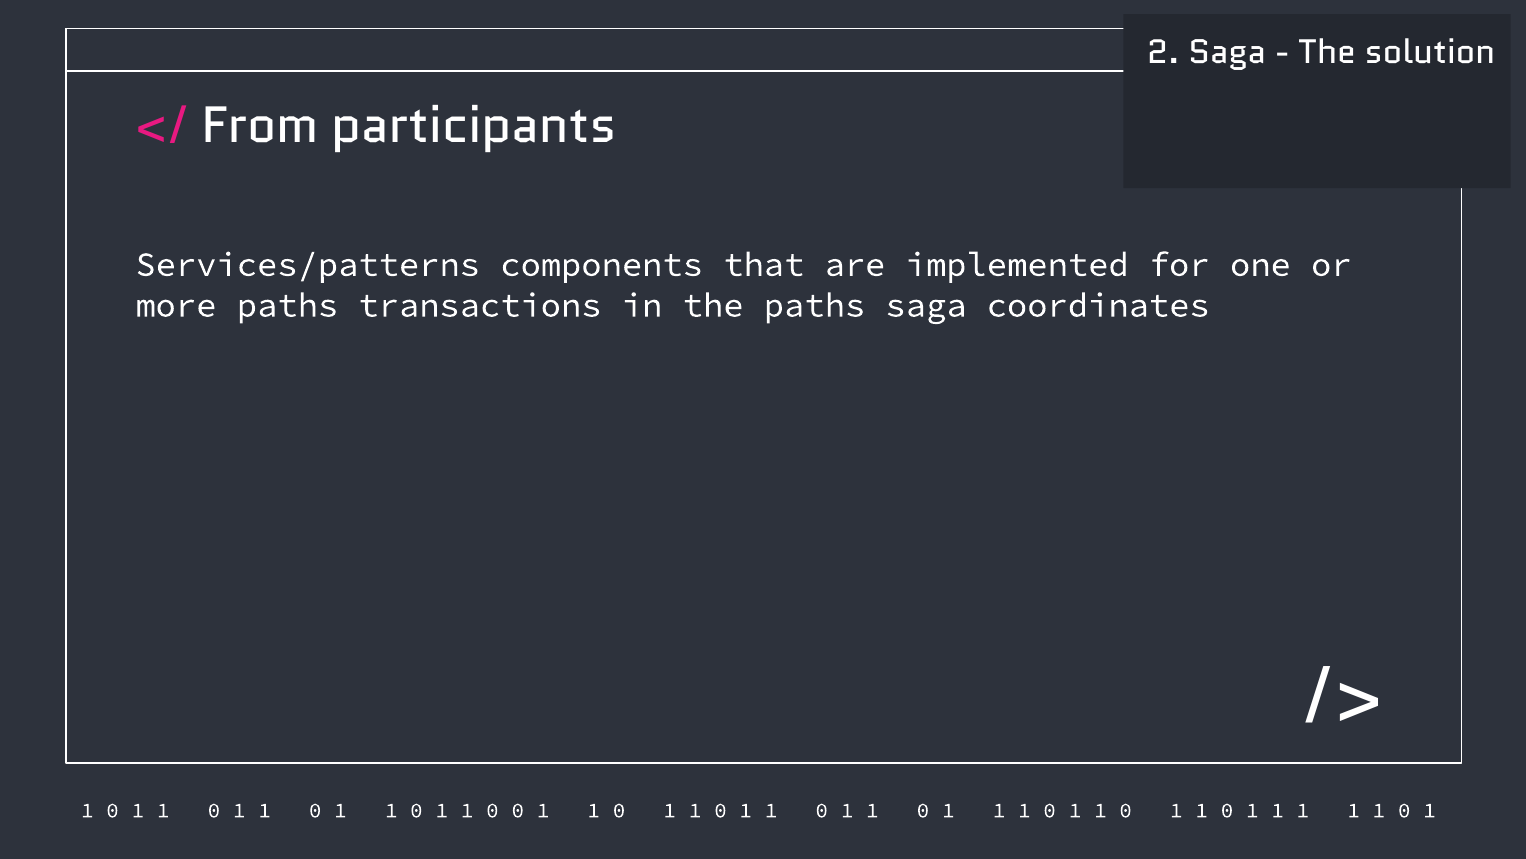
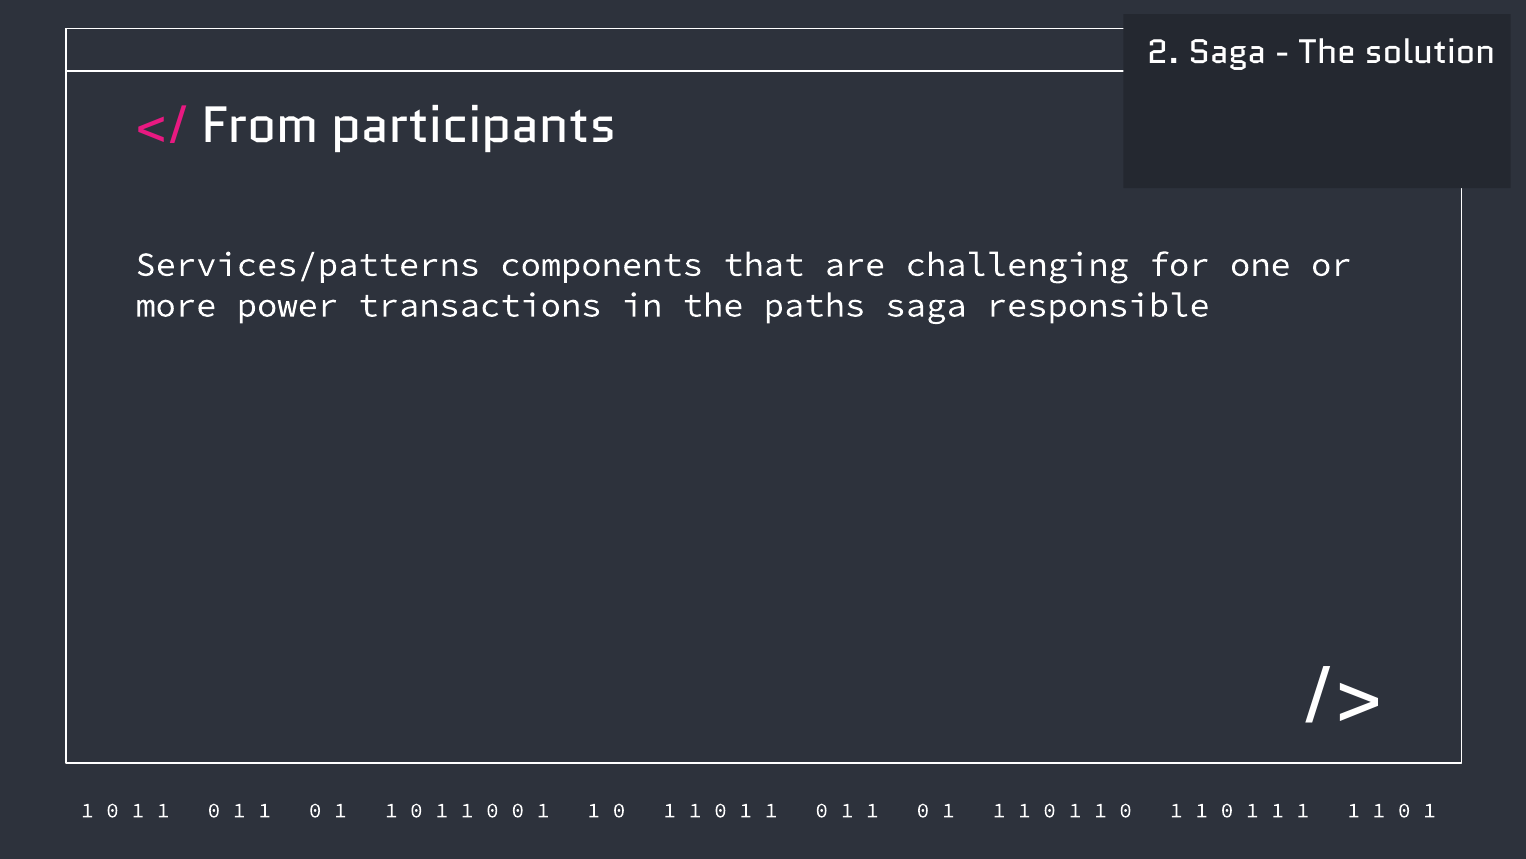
implemented: implemented -> challenging
more paths: paths -> power
coordinates: coordinates -> responsible
